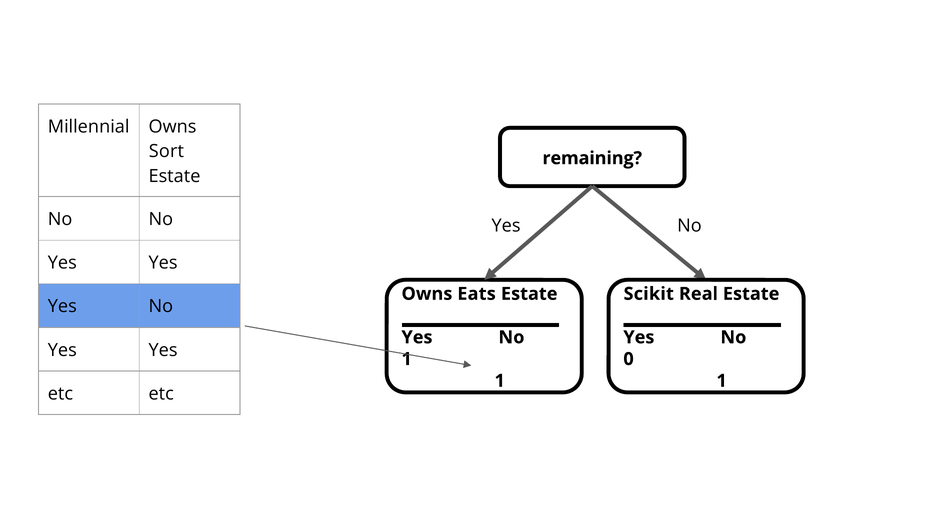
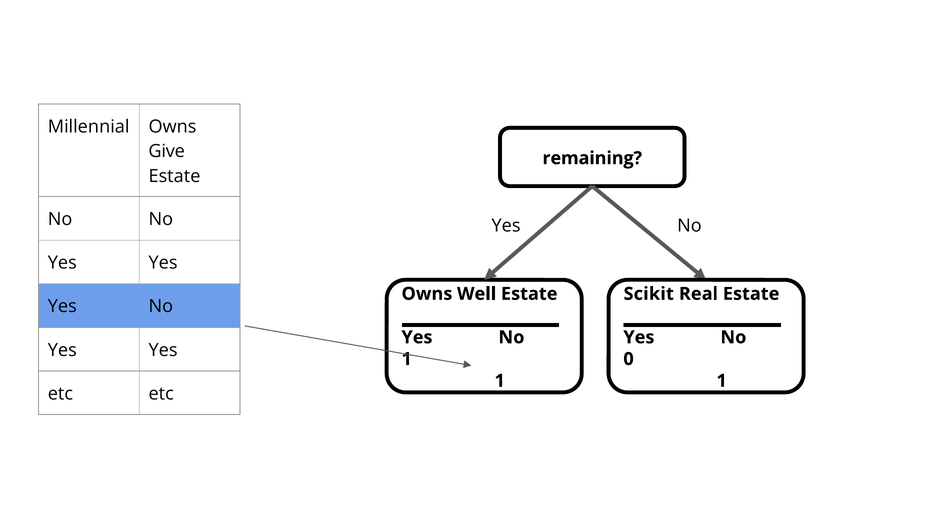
Sort: Sort -> Give
Eats: Eats -> Well
